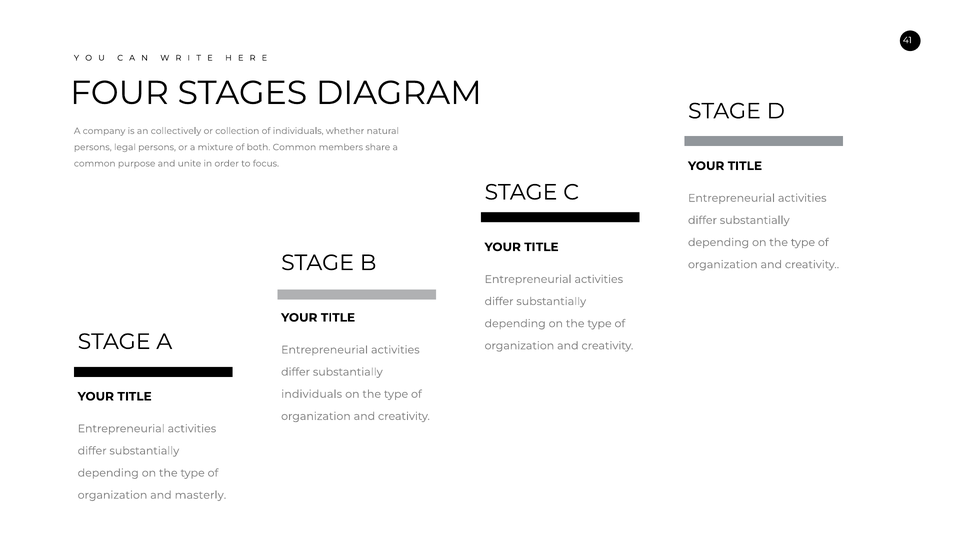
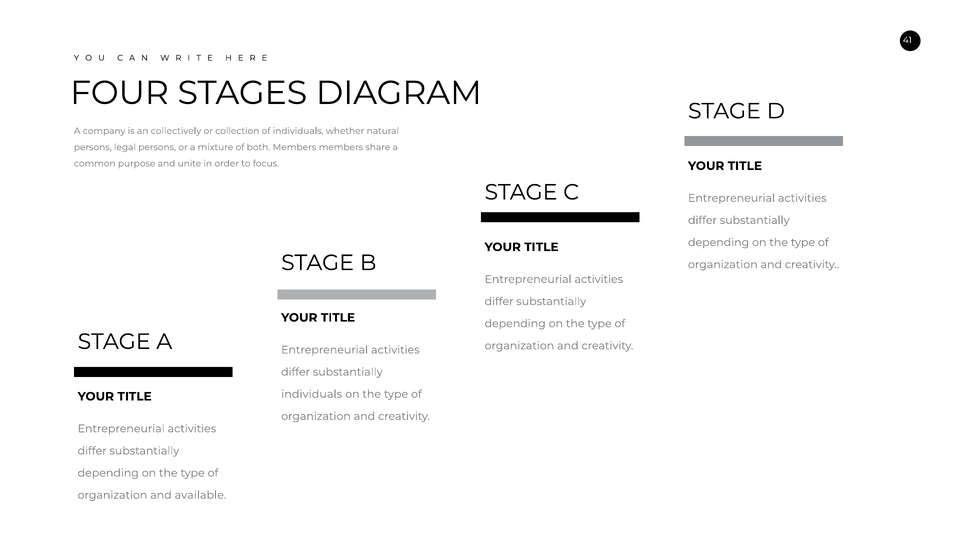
both Common: Common -> Members
masterly: masterly -> available
